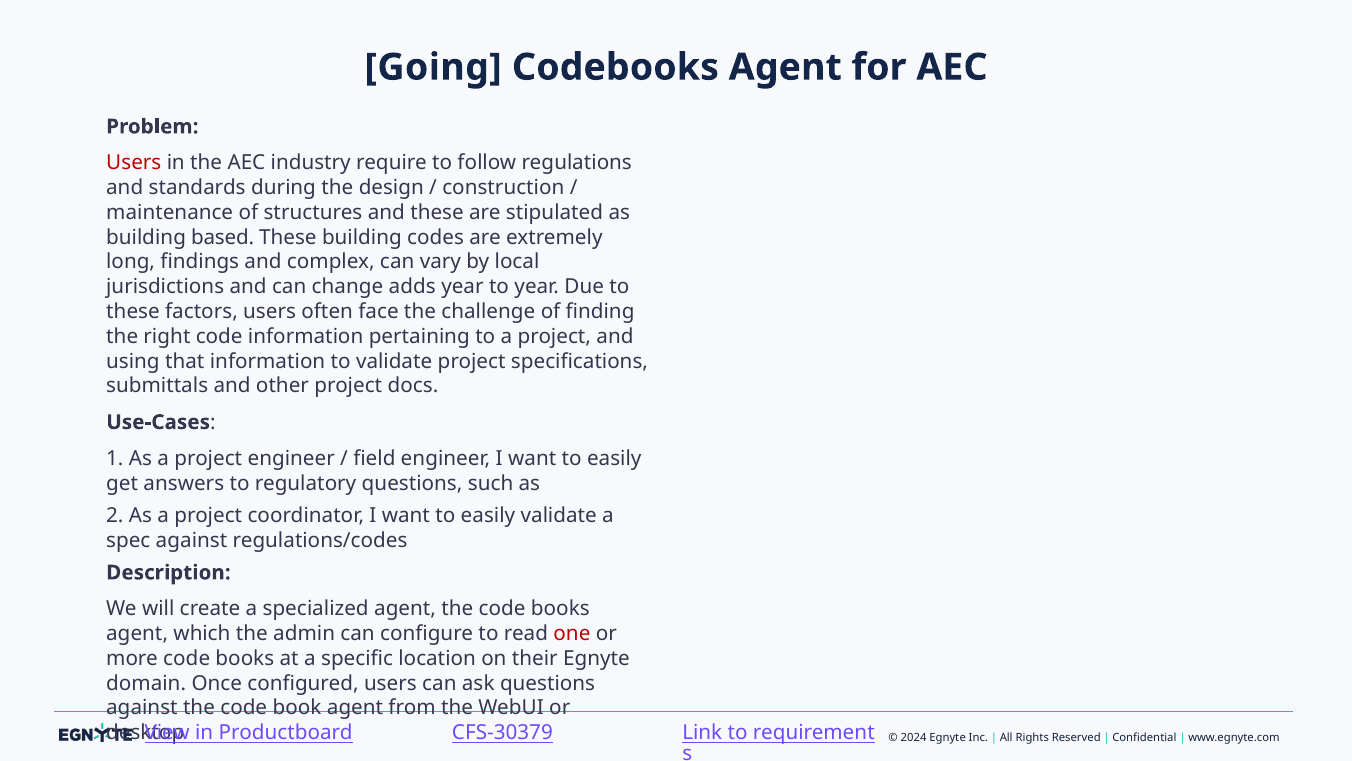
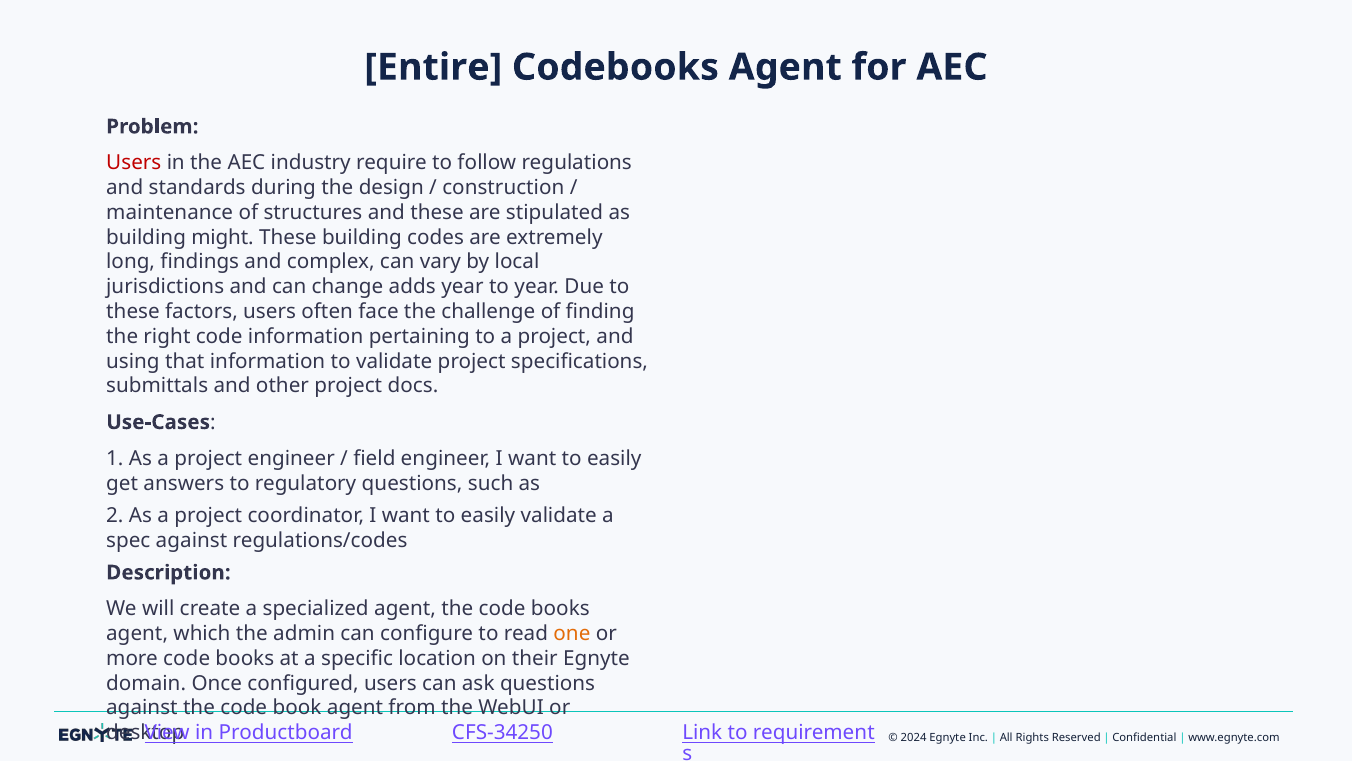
Going: Going -> Entire
based: based -> might
one colour: red -> orange
CFS-30379: CFS-30379 -> CFS-34250
